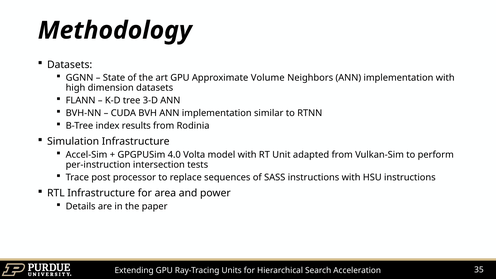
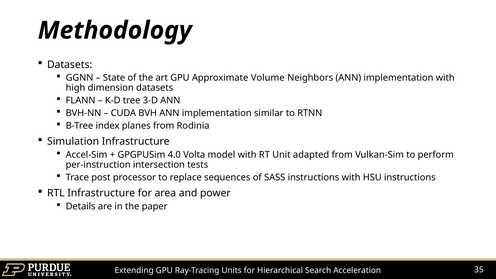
results: results -> planes
